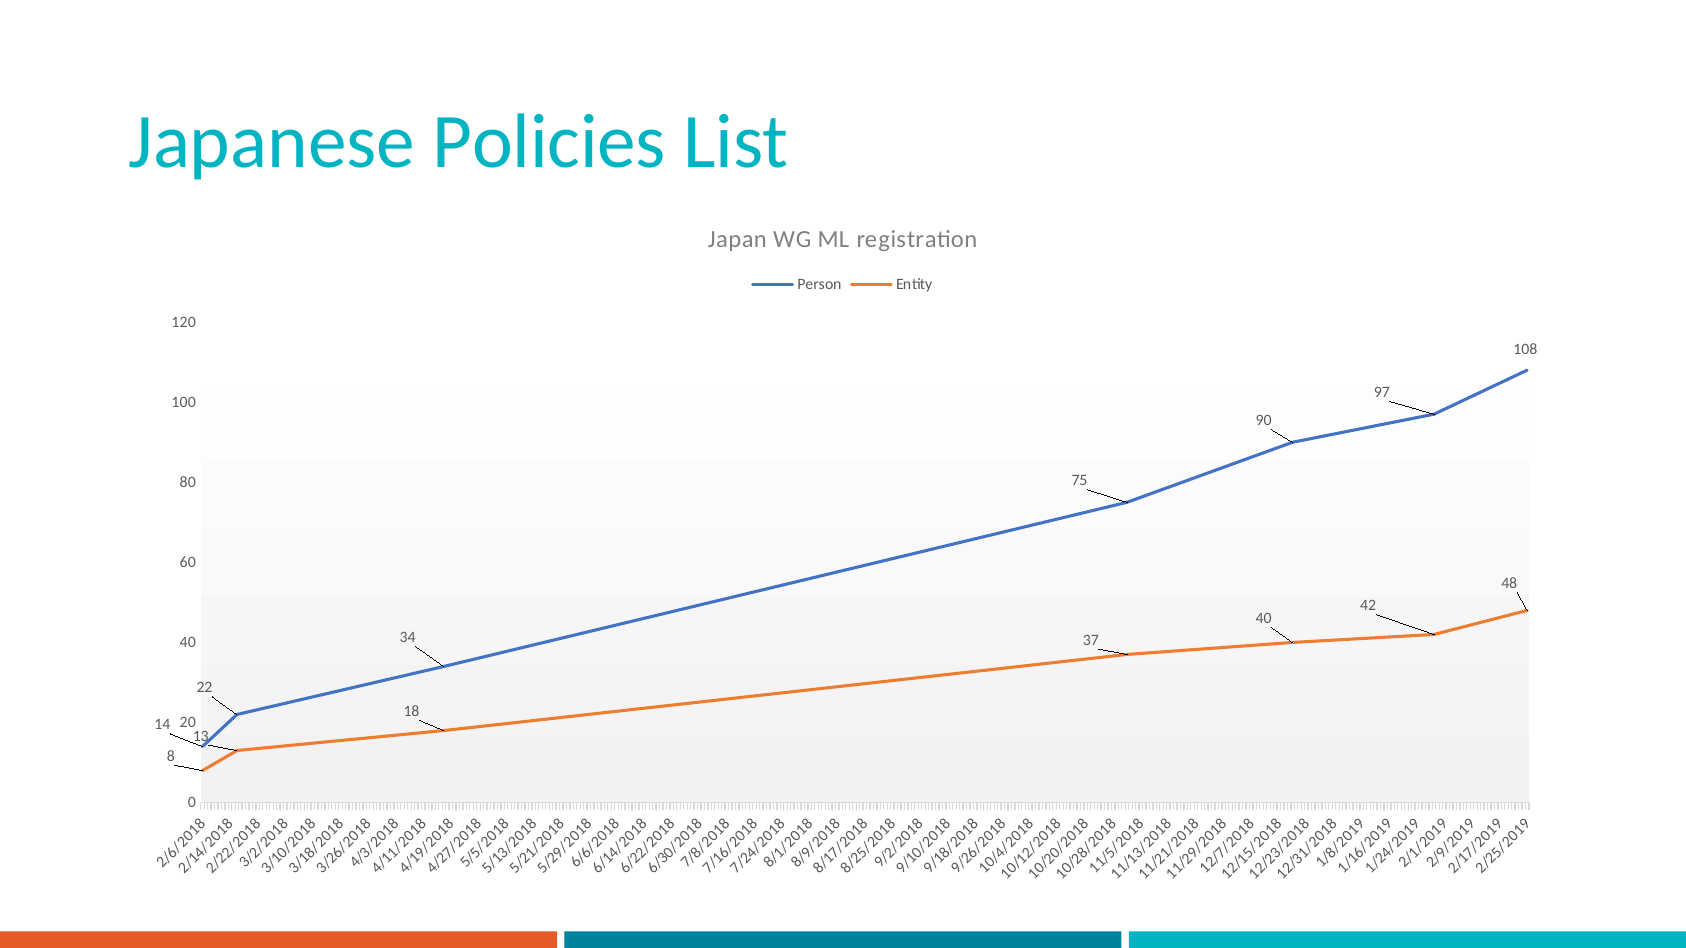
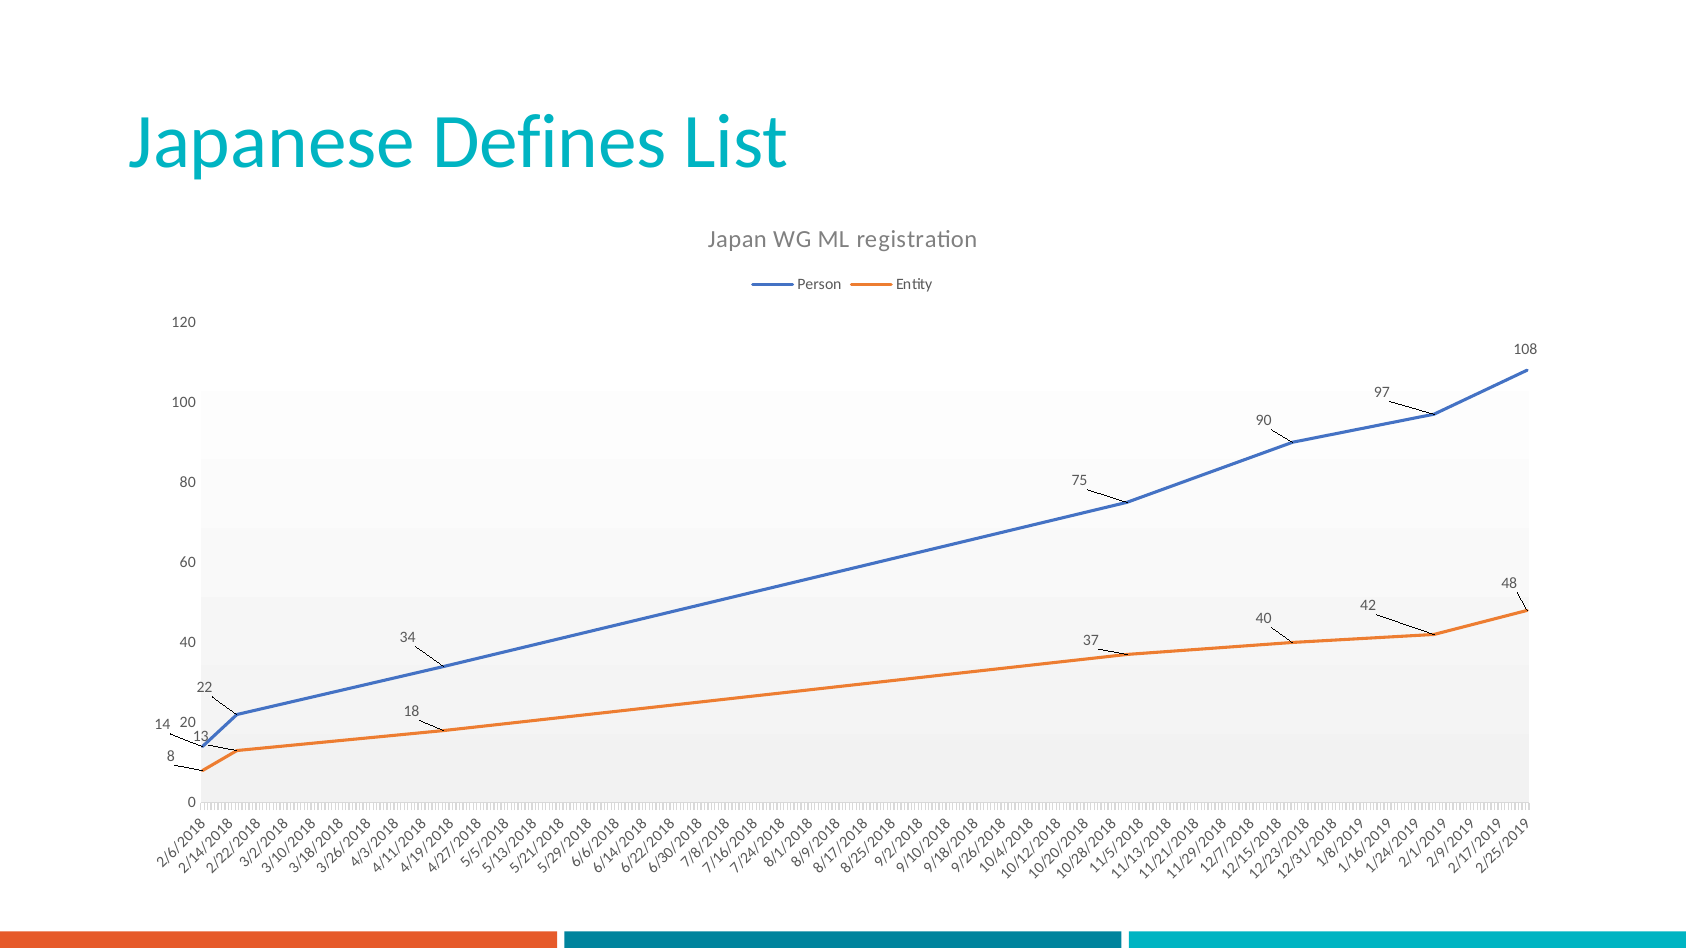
Policies: Policies -> Defines
